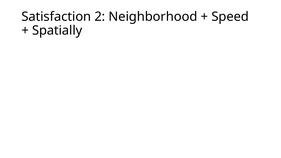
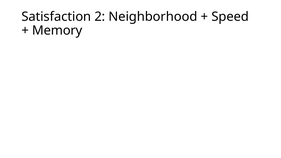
Spatially: Spatially -> Memory
